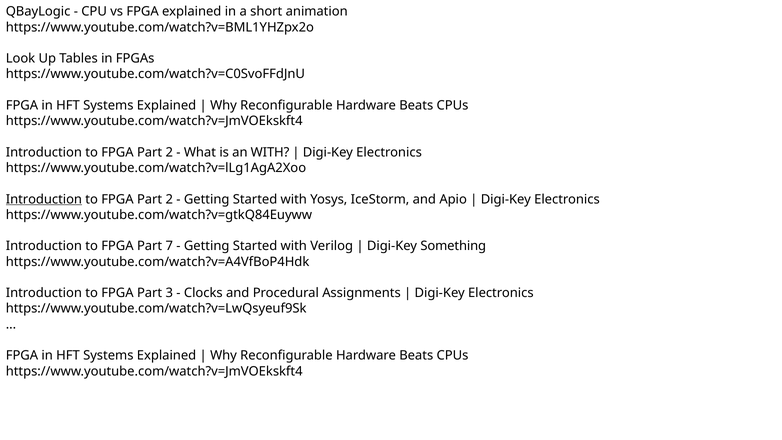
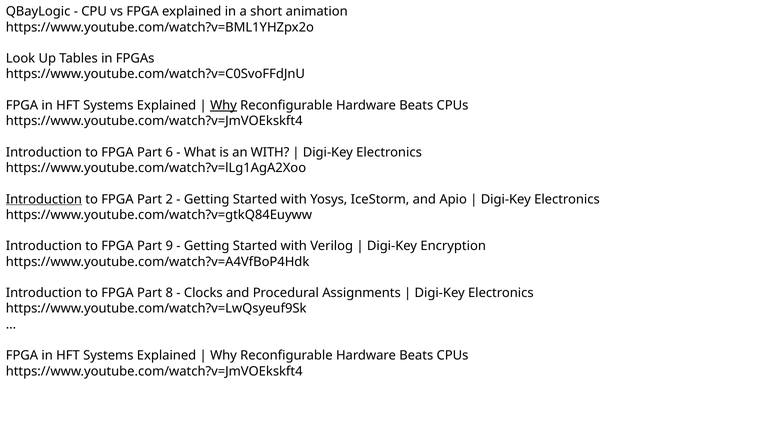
Why at (224, 105) underline: none -> present
2 at (169, 152): 2 -> 6
7: 7 -> 9
Something: Something -> Encryption
3: 3 -> 8
